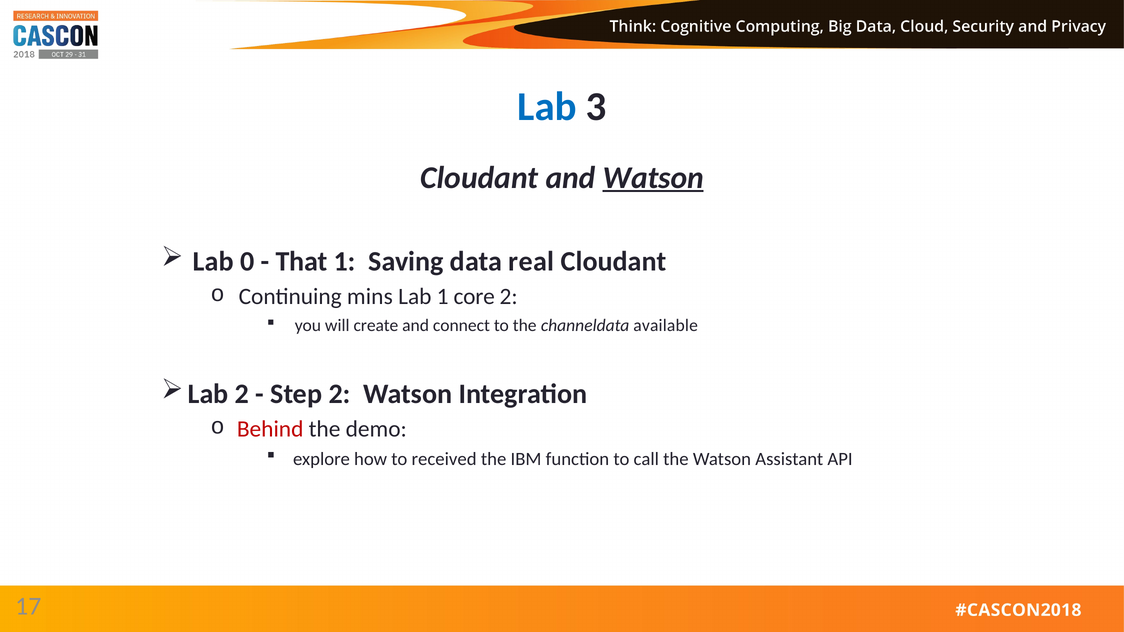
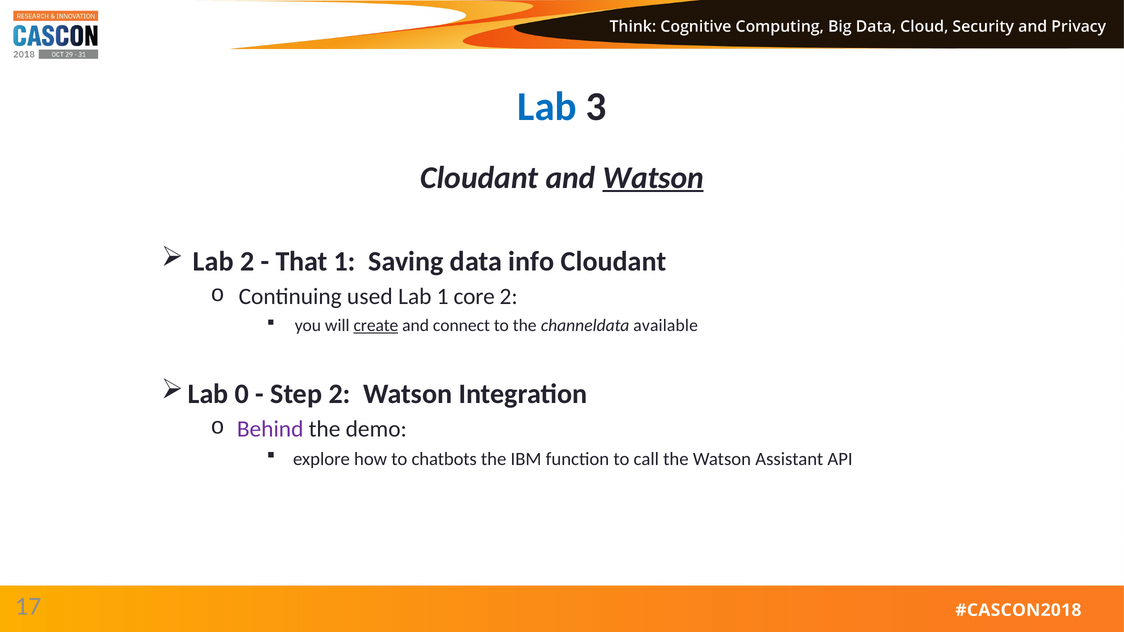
Lab 0: 0 -> 2
real: real -> info
mins: mins -> used
create underline: none -> present
Lab 2: 2 -> 0
Behind colour: red -> purple
received: received -> chatbots
